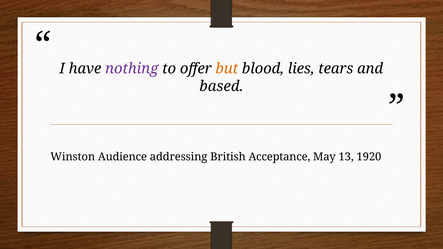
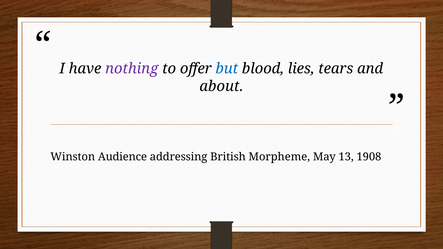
but colour: orange -> blue
based: based -> about
Acceptance: Acceptance -> Morpheme
1920: 1920 -> 1908
